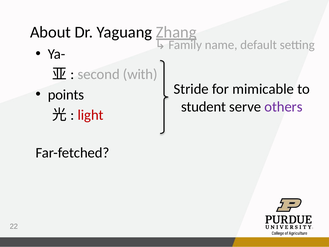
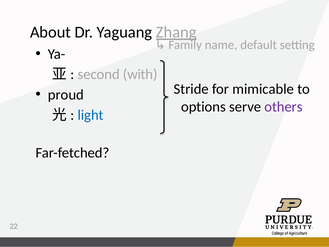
points: points -> proud
student: student -> options
light colour: red -> blue
